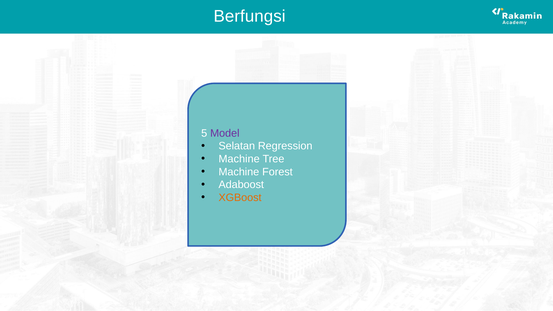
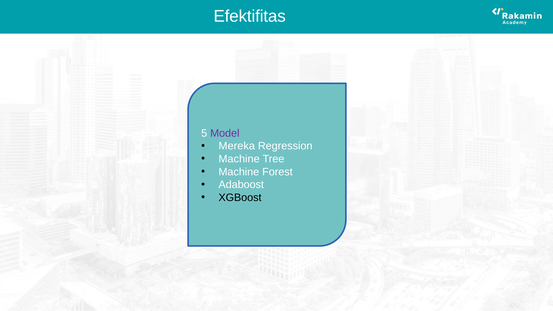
Berfungsi: Berfungsi -> Efektifitas
Selatan: Selatan -> Mereka
XGBoost colour: orange -> black
